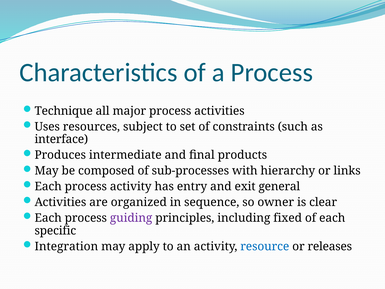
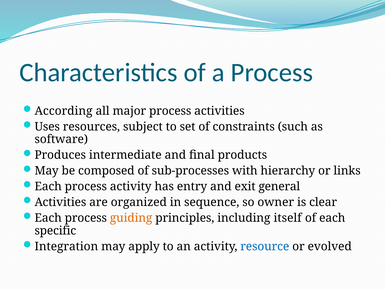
Technique: Technique -> According
interface: interface -> software
guiding colour: purple -> orange
fixed: fixed -> itself
releases: releases -> evolved
